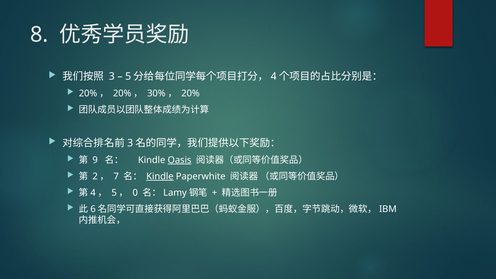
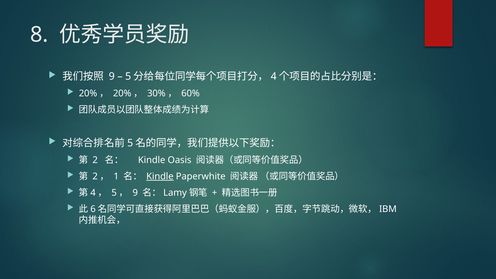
3 at (112, 77): 3 -> 9
20%: 20% -> 60%
3 at (130, 143): 3 -> 5
9: 9 -> 2
Oasis underline: present -> none
7: 7 -> 1
5， 0: 0 -> 9
